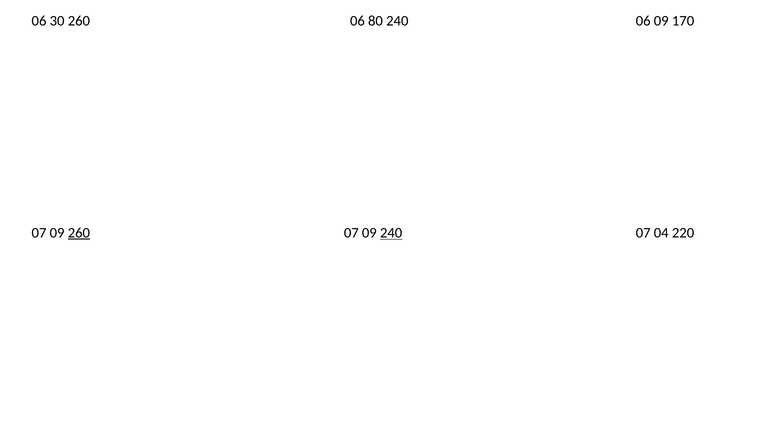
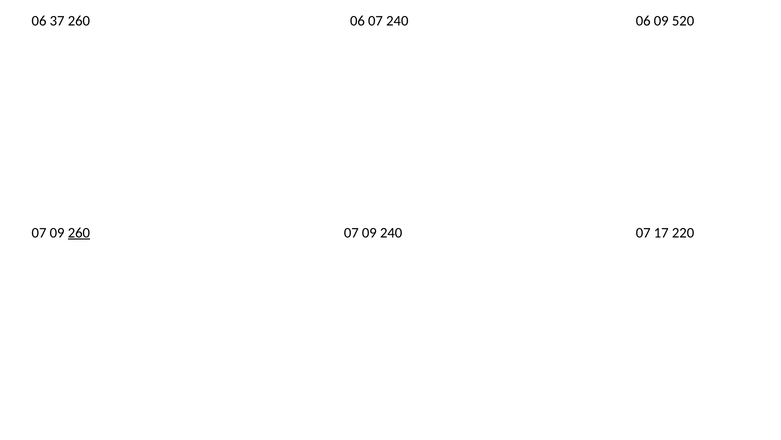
30: 30 -> 37
06 80: 80 -> 07
170: 170 -> 520
240 at (391, 233) underline: present -> none
04: 04 -> 17
